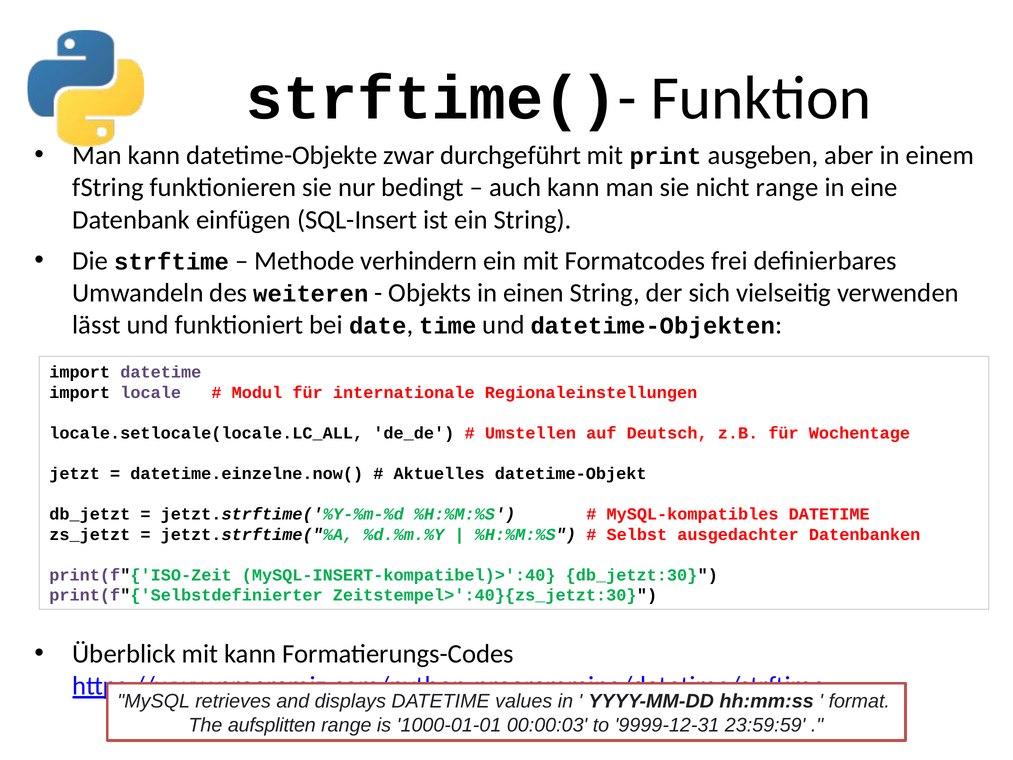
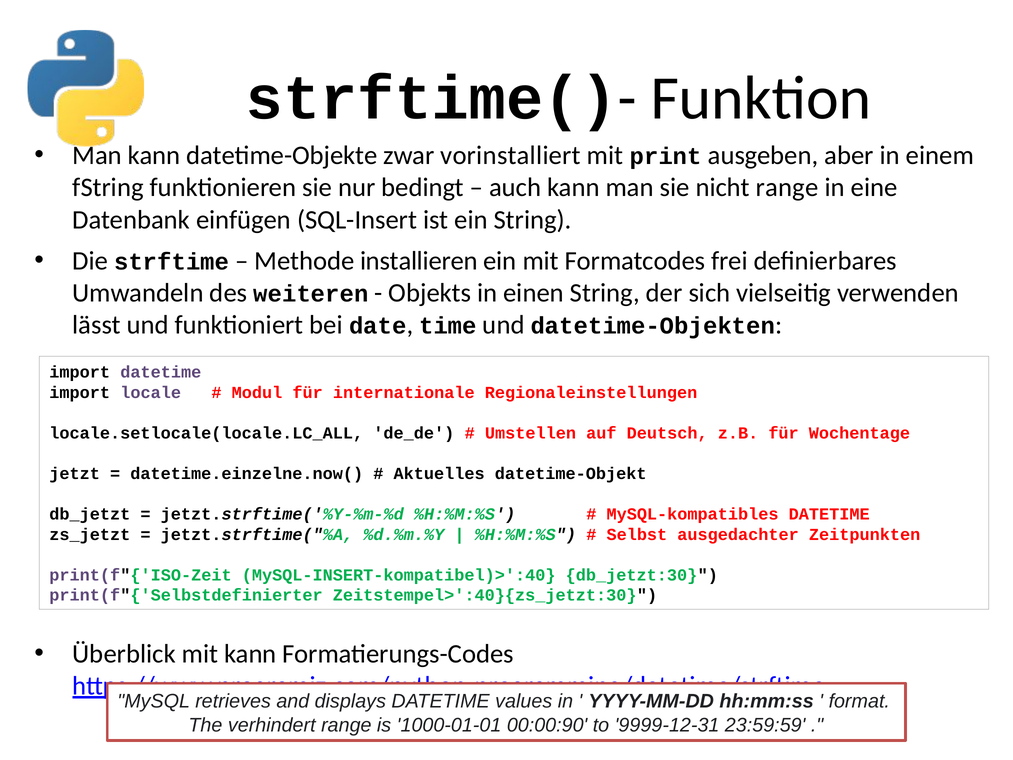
durchgeführt: durchgeführt -> vorinstalliert
verhindern: verhindern -> installieren
Datenbanken: Datenbanken -> Zeitpunkten
aufsplitten: aufsplitten -> verhindert
00:00:03: 00:00:03 -> 00:00:90
